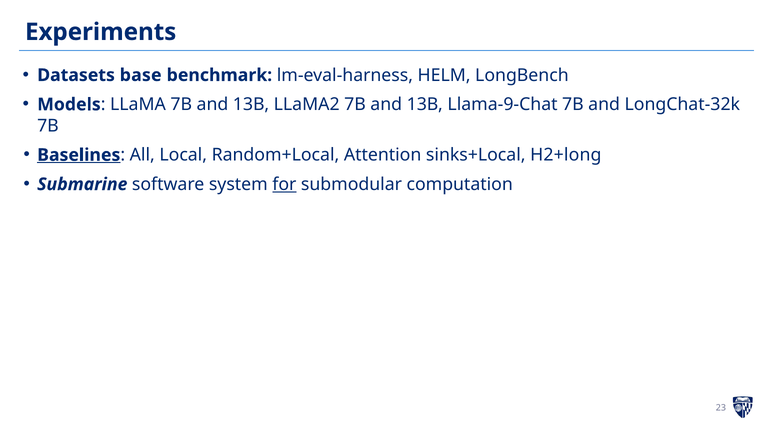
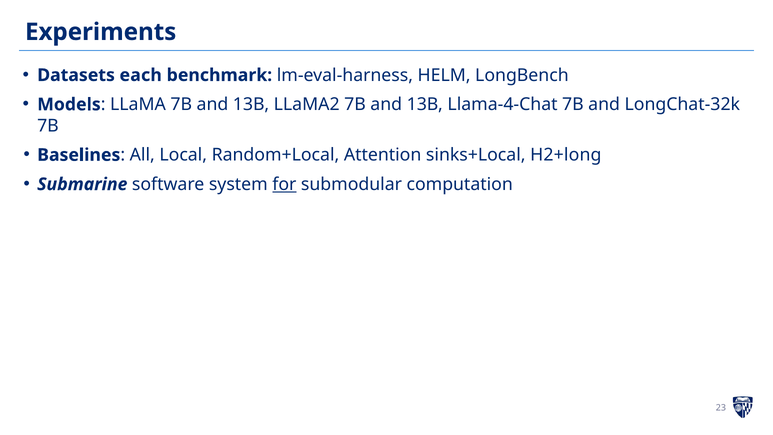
base: base -> each
Llama-9-Chat: Llama-9-Chat -> Llama-4-Chat
Baselines underline: present -> none
